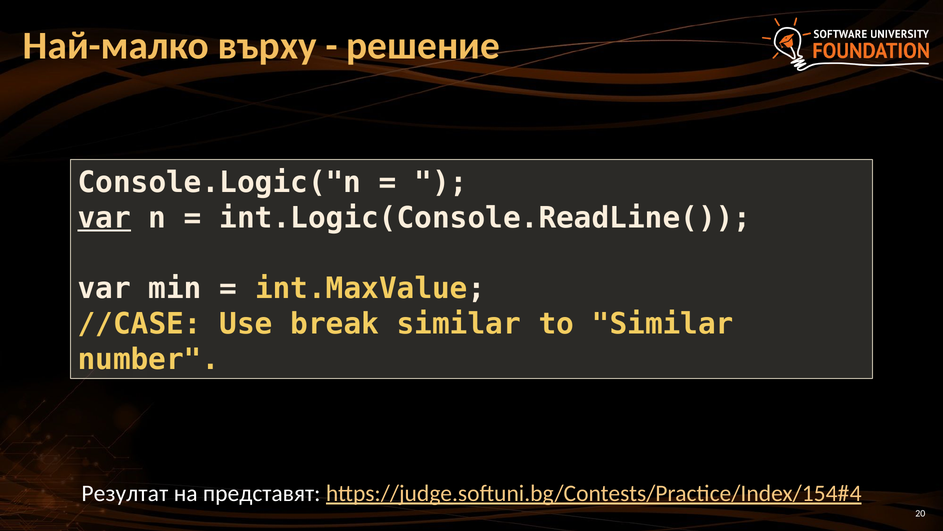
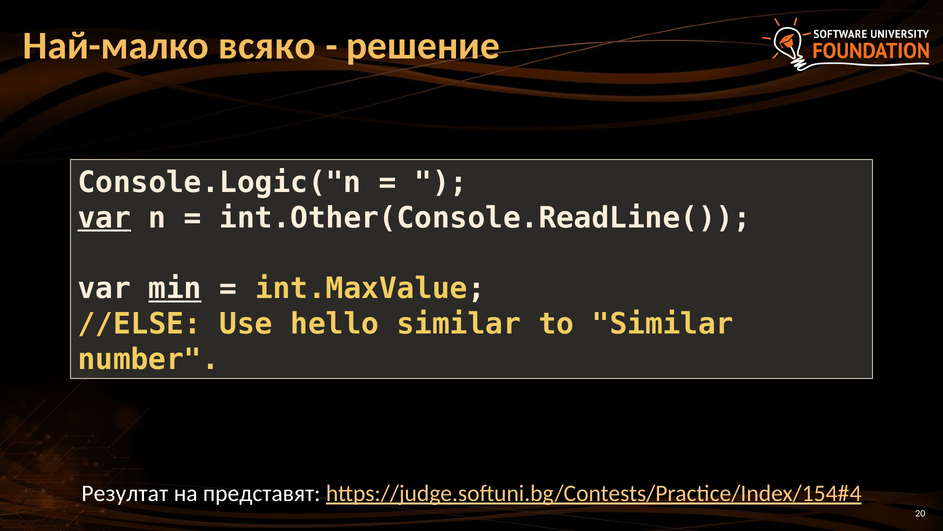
върху: върху -> всяко
int.Logic(Console.ReadLine(: int.Logic(Console.ReadLine( -> int.Other(Console.ReadLine(
min underline: none -> present
//CASE: //CASE -> //ELSE
break: break -> hello
